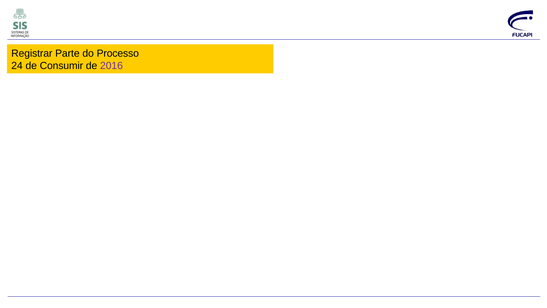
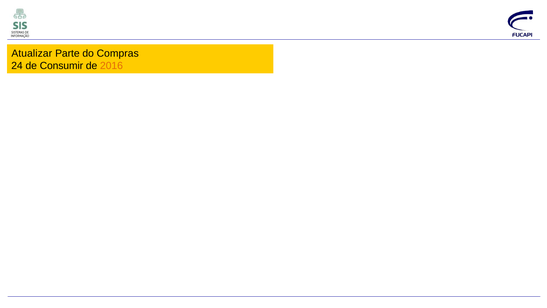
Registrar: Registrar -> Atualizar
Processo: Processo -> Compras
2016 colour: purple -> orange
